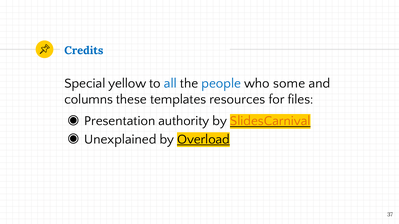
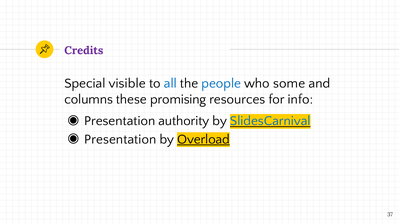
Credits colour: blue -> purple
yellow: yellow -> visible
templates: templates -> promising
files: files -> info
SlidesCarnival colour: orange -> blue
Unexplained at (120, 139): Unexplained -> Presentation
